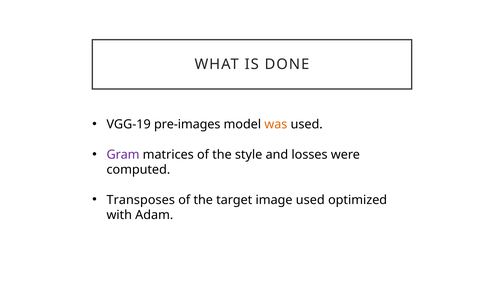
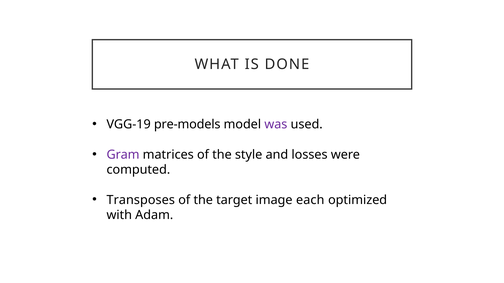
pre-images: pre-images -> pre-models
was colour: orange -> purple
image used: used -> each
